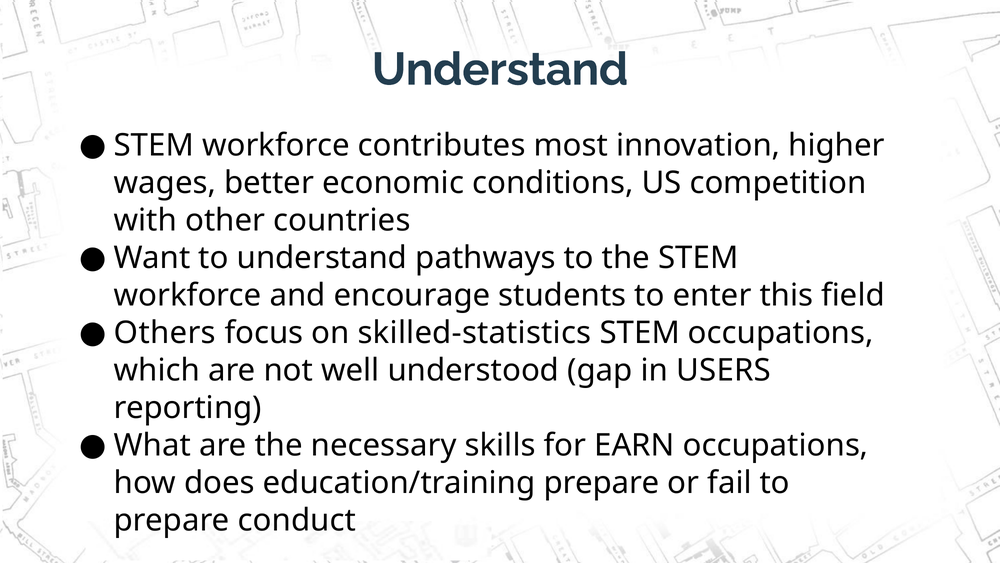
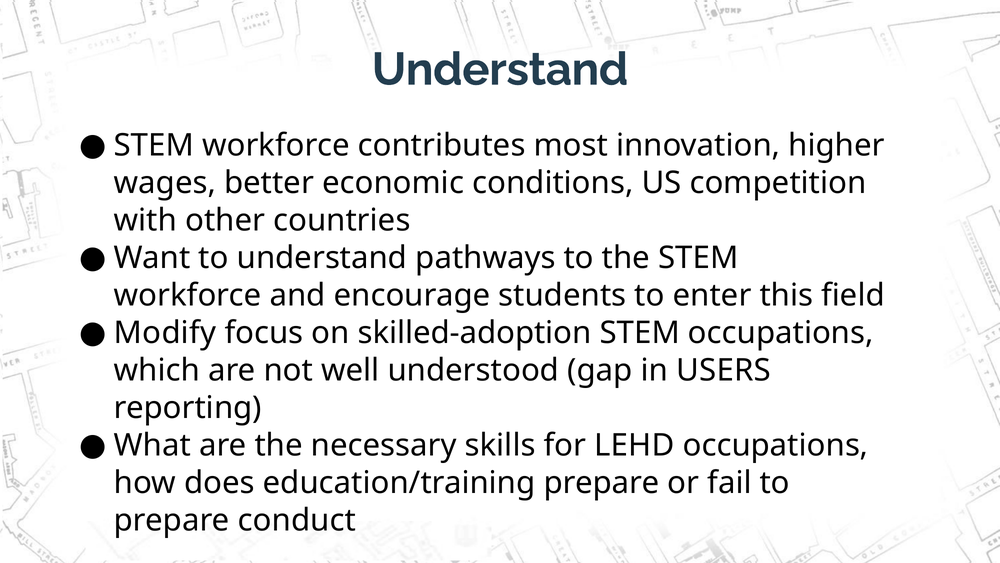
Others: Others -> Modify
skilled-statistics: skilled-statistics -> skilled-adoption
EARN: EARN -> LEHD
